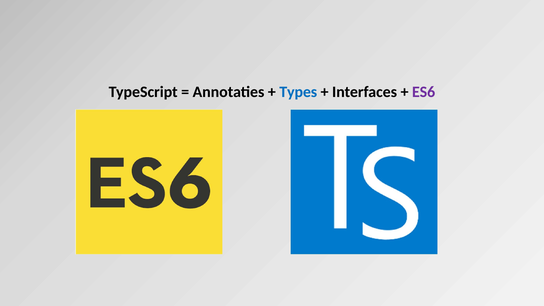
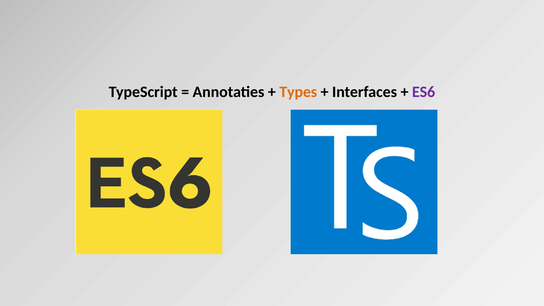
Types colour: blue -> orange
